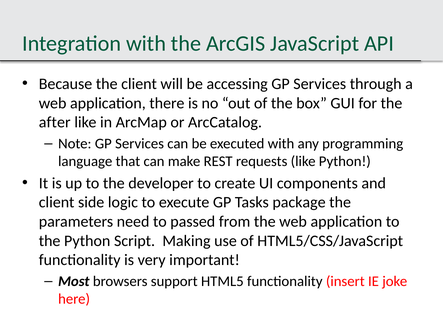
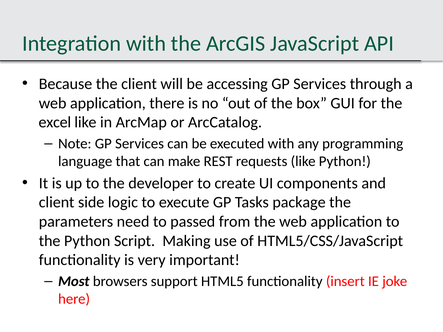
after: after -> excel
